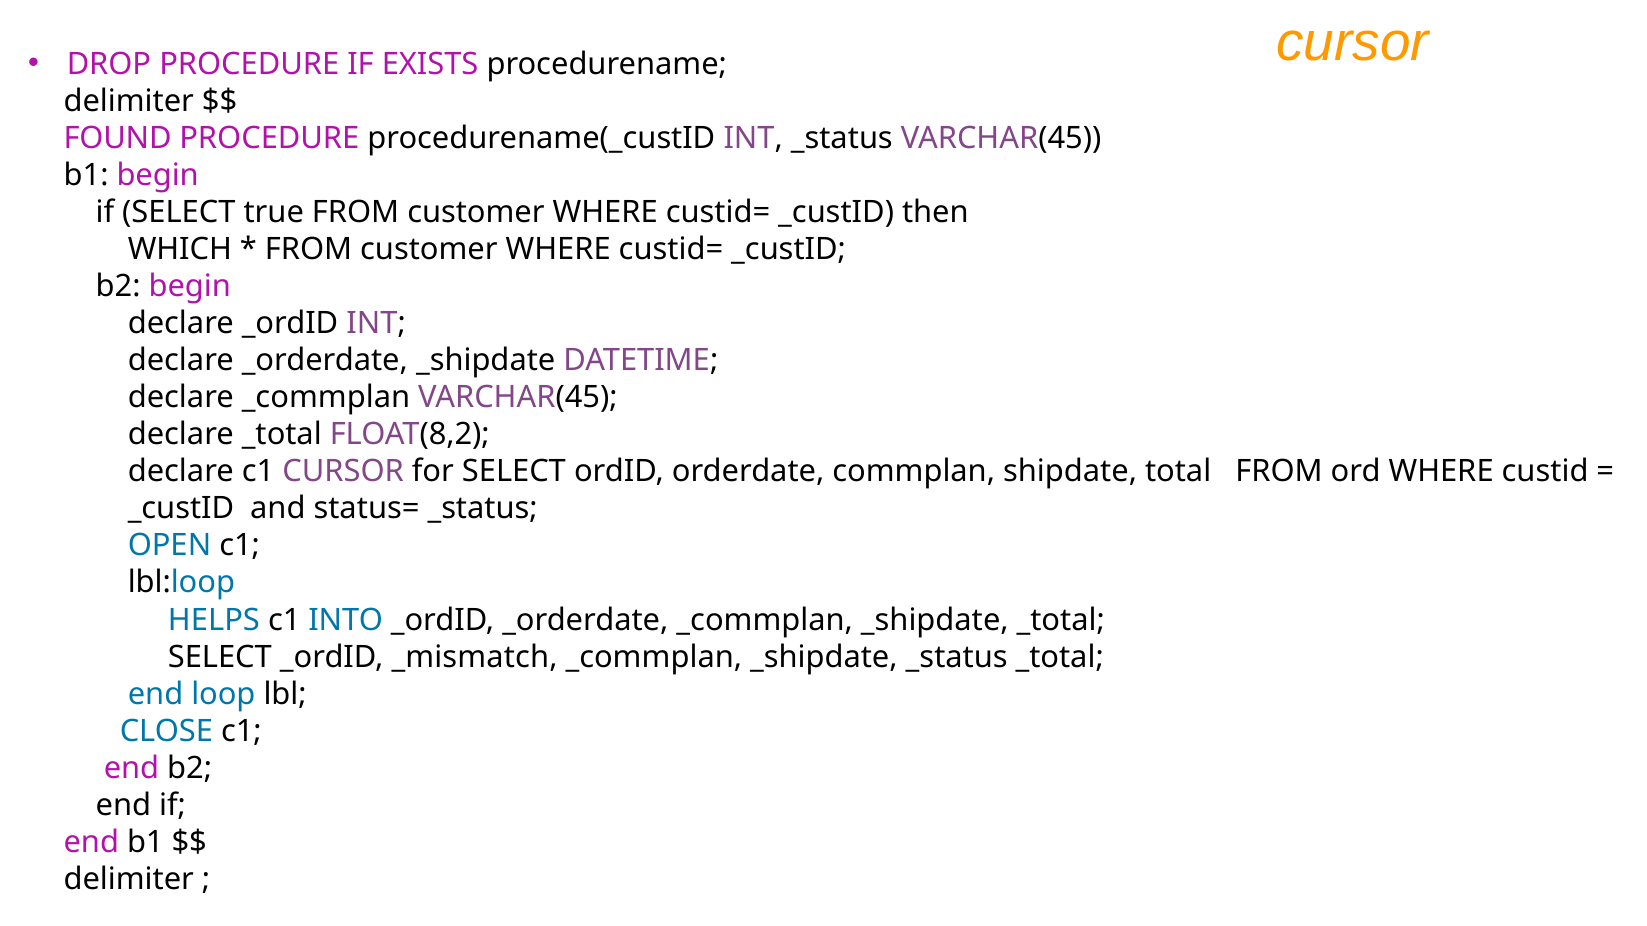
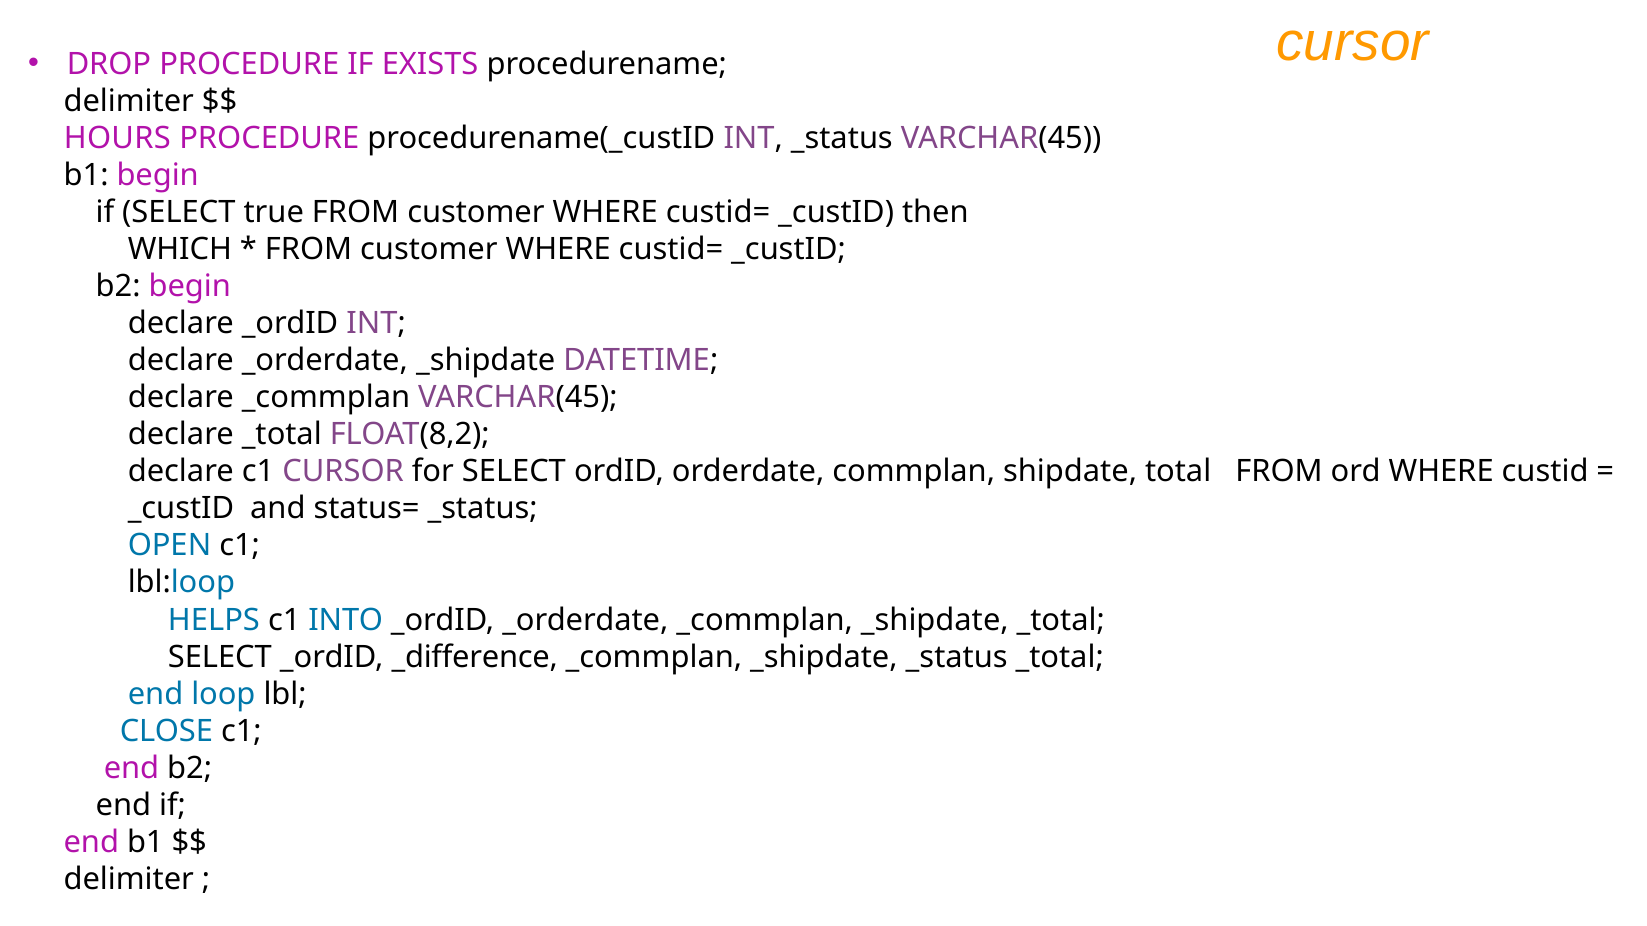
FOUND: FOUND -> HOURS
_mismatch: _mismatch -> _difference
